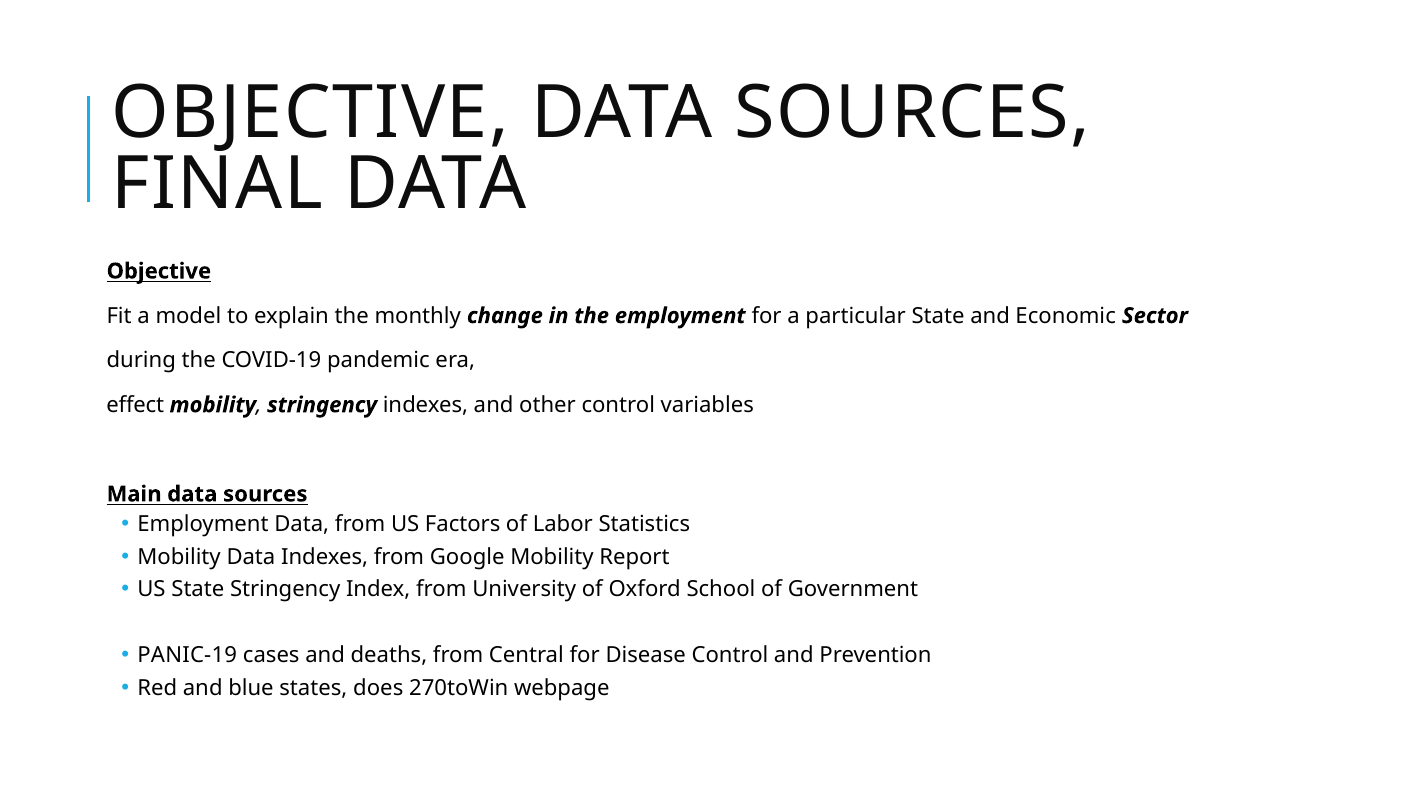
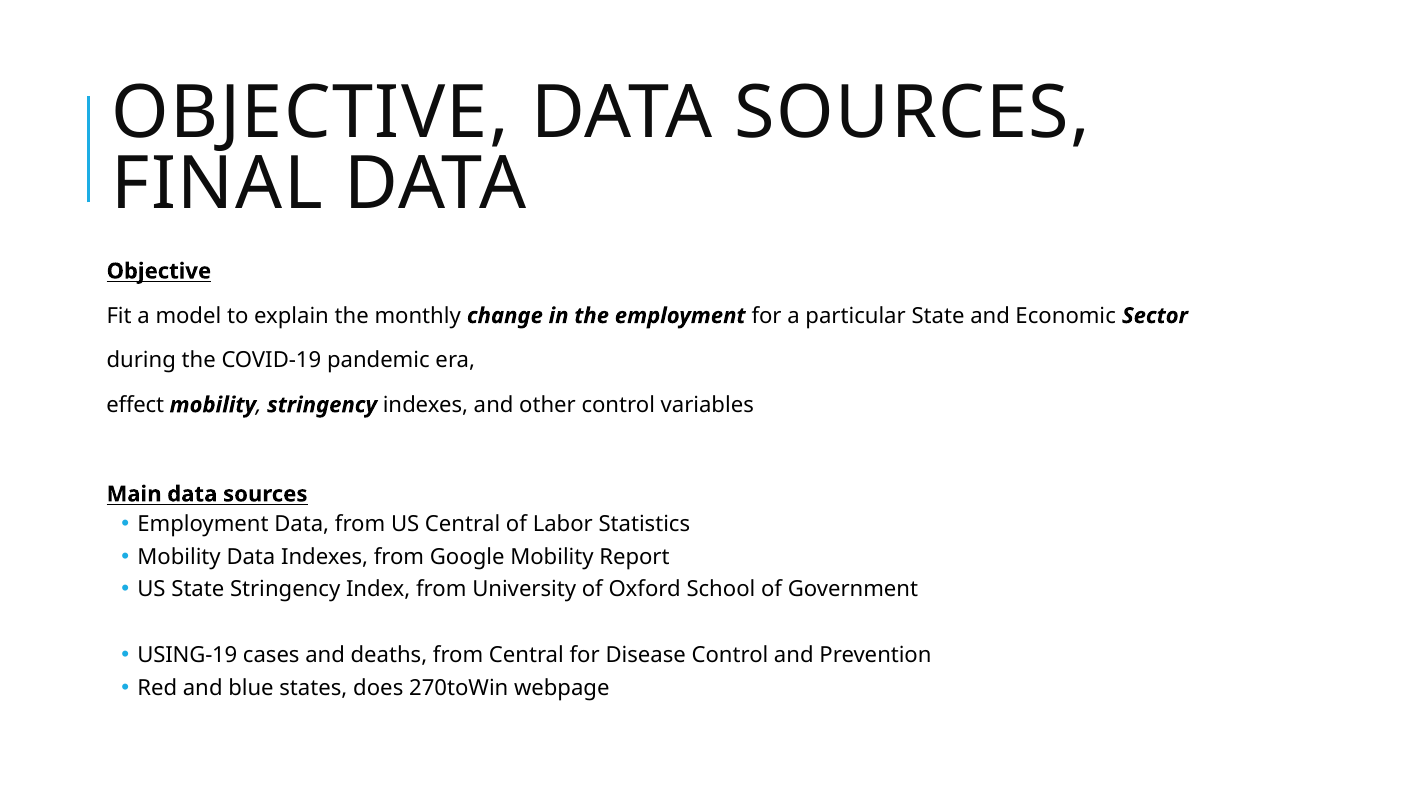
US Factors: Factors -> Central
PANIC-19: PANIC-19 -> USING-19
